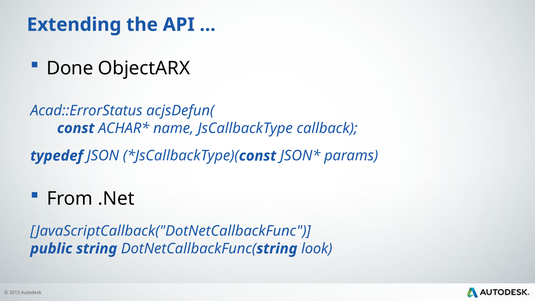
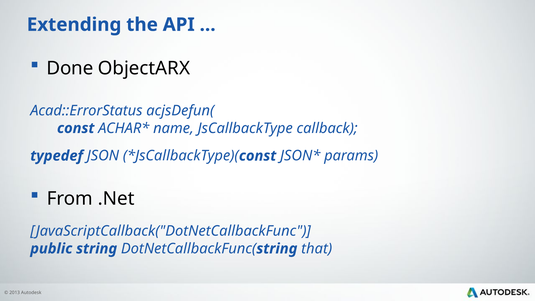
look: look -> that
